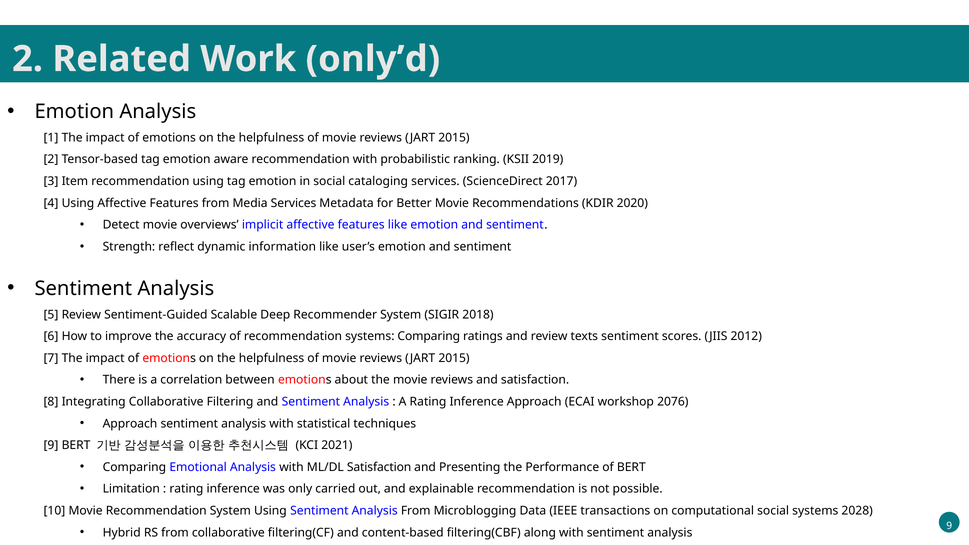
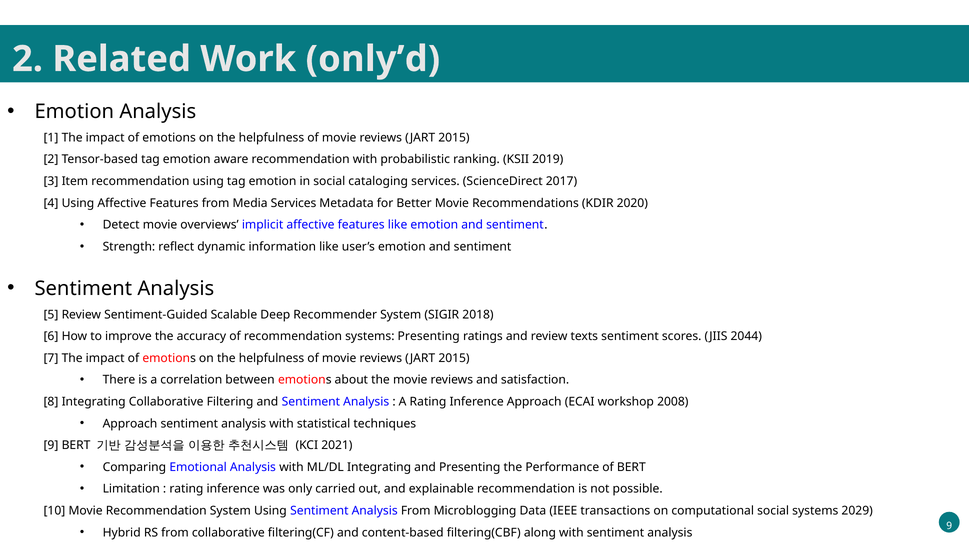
systems Comparing: Comparing -> Presenting
2012: 2012 -> 2044
2076: 2076 -> 2008
ML/DL Satisfaction: Satisfaction -> Integrating
2028: 2028 -> 2029
